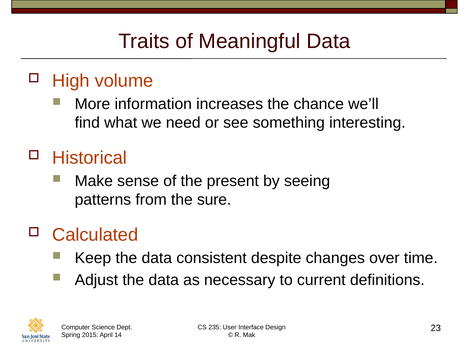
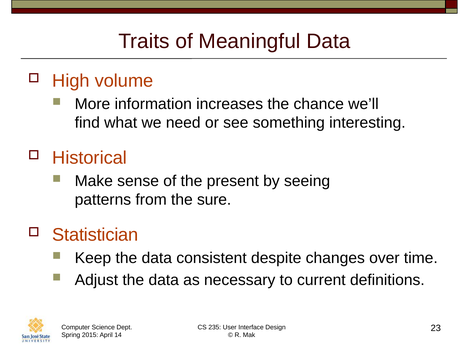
Calculated: Calculated -> Statistician
